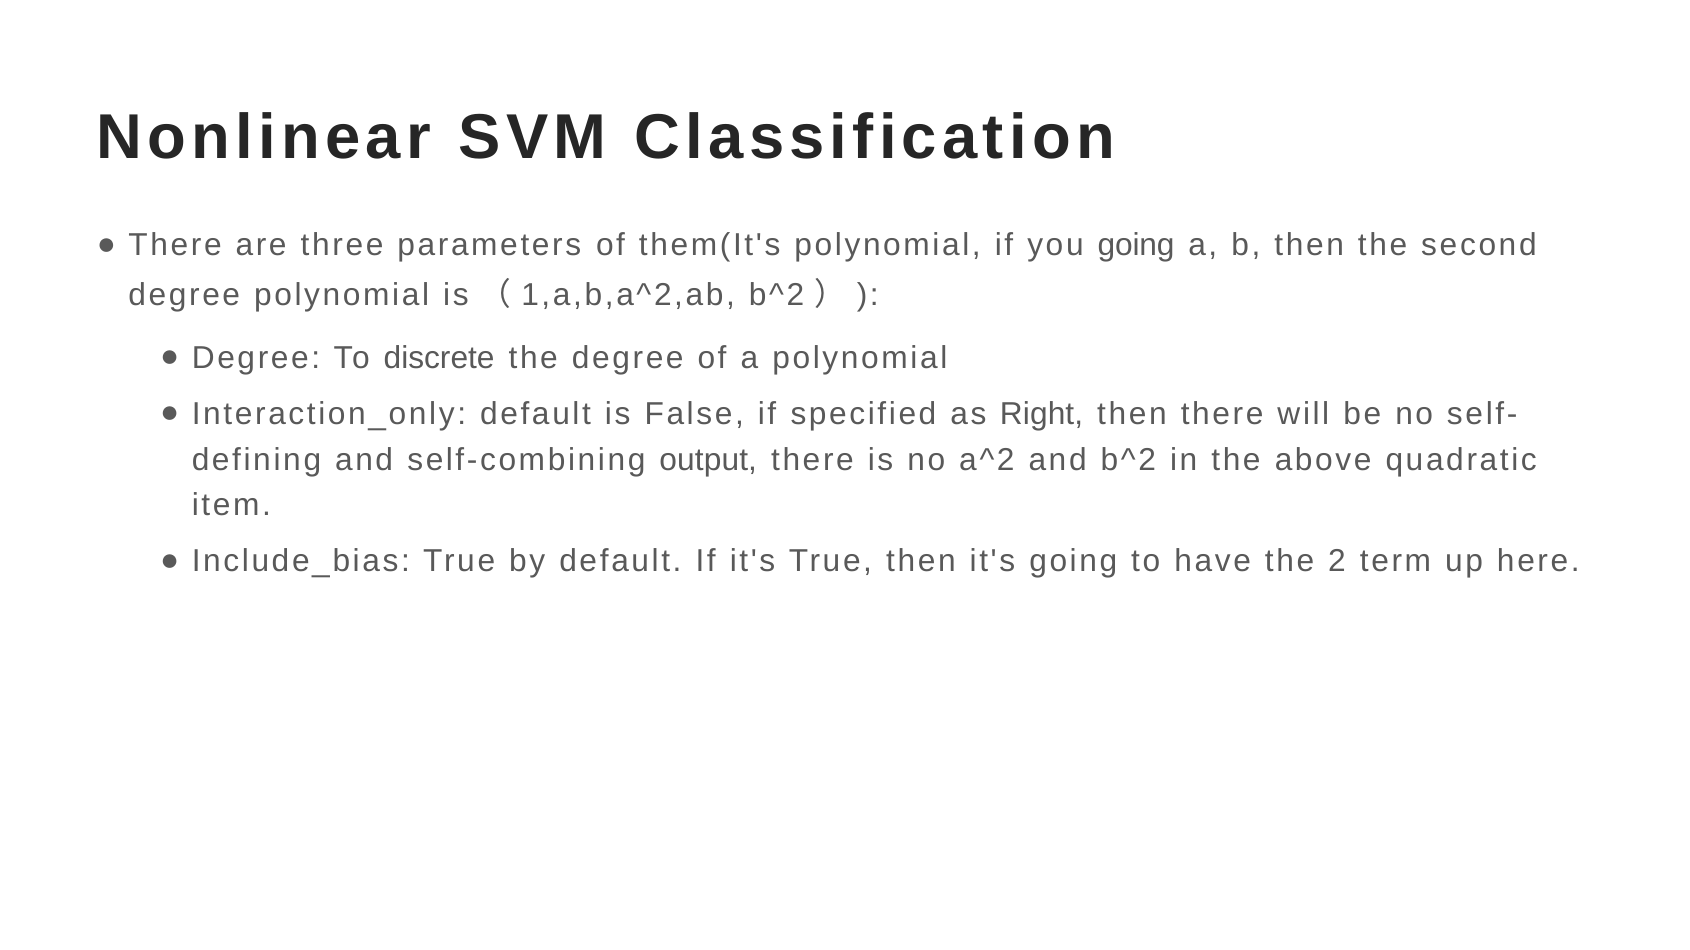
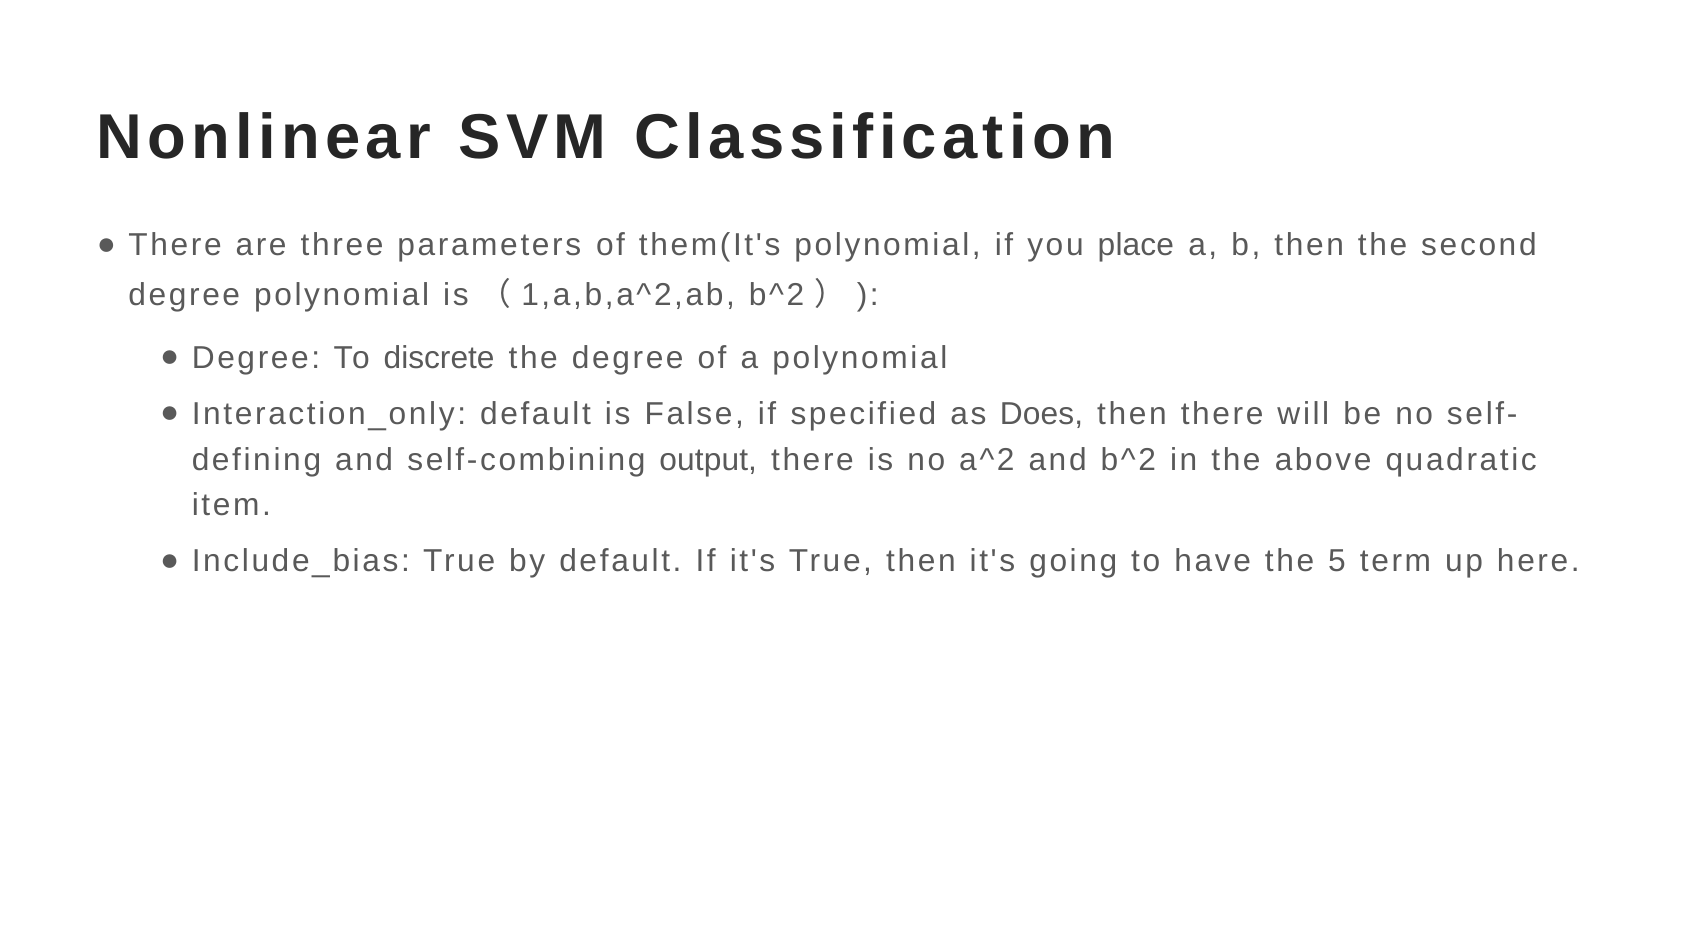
you going: going -> place
Right: Right -> Does
2: 2 -> 5
